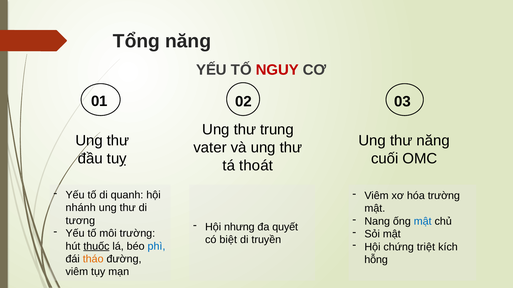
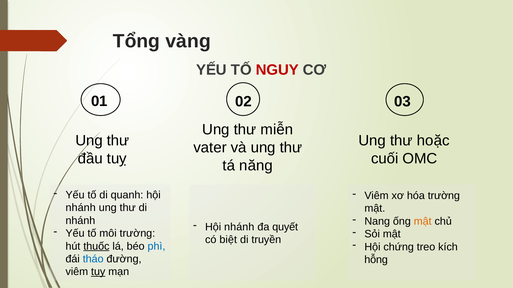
Tổng năng: năng -> vàng
trung: trung -> miễn
thư năng: năng -> hoặc
thoát: thoát -> năng
tương at (80, 221): tương -> nhánh
mật at (423, 222) colour: blue -> orange
nhưng at (239, 227): nhưng -> nhánh
triệt: triệt -> treo
tháo colour: orange -> blue
tụy underline: none -> present
